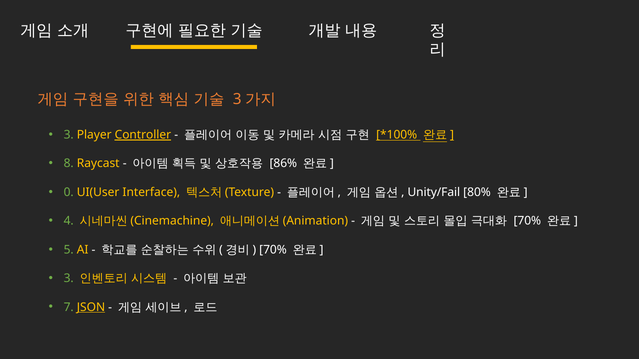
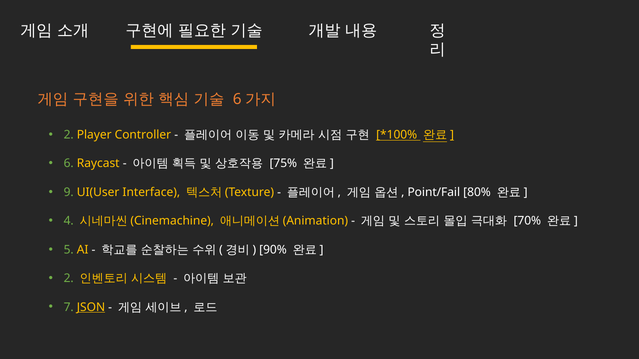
3 at (237, 99): 3 -> 6
3 at (69, 135): 3 -> 2
Controller underline: present -> none
8 at (69, 164): 8 -> 6
86%: 86% -> 75%
0: 0 -> 9
Unity/Fail: Unity/Fail -> Point/Fail
70% at (273, 250): 70% -> 90%
3 at (69, 279): 3 -> 2
